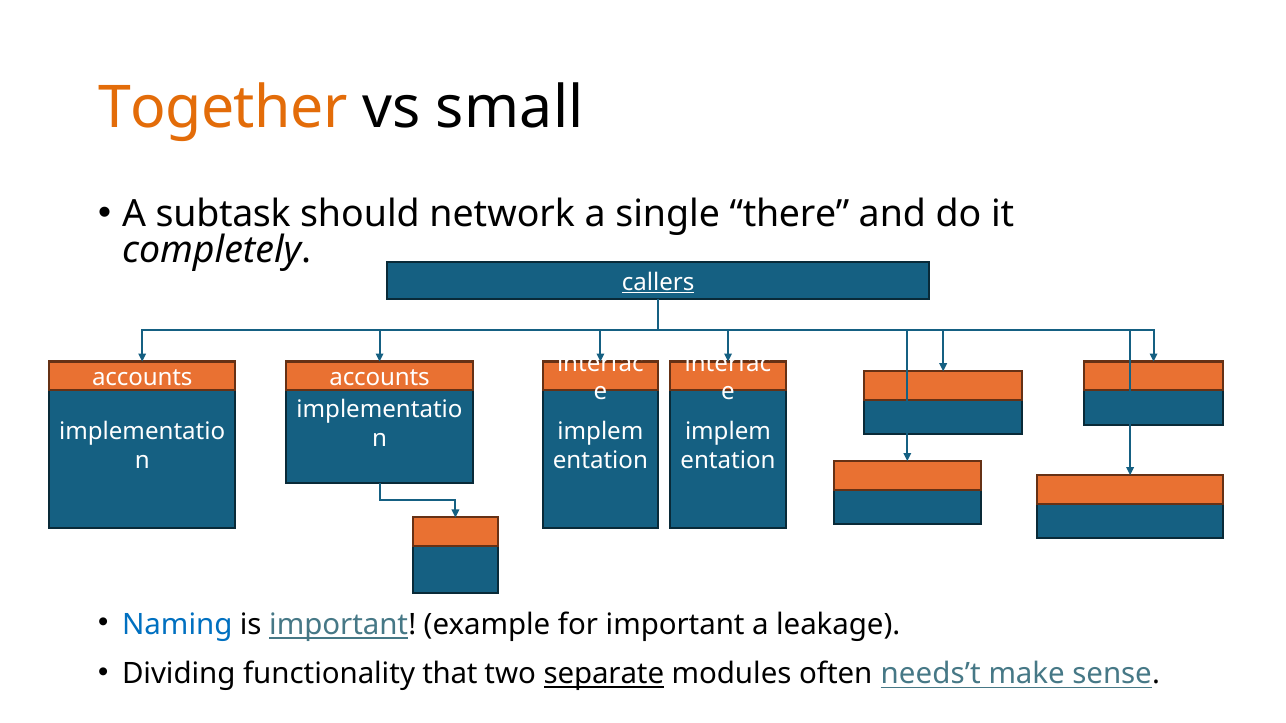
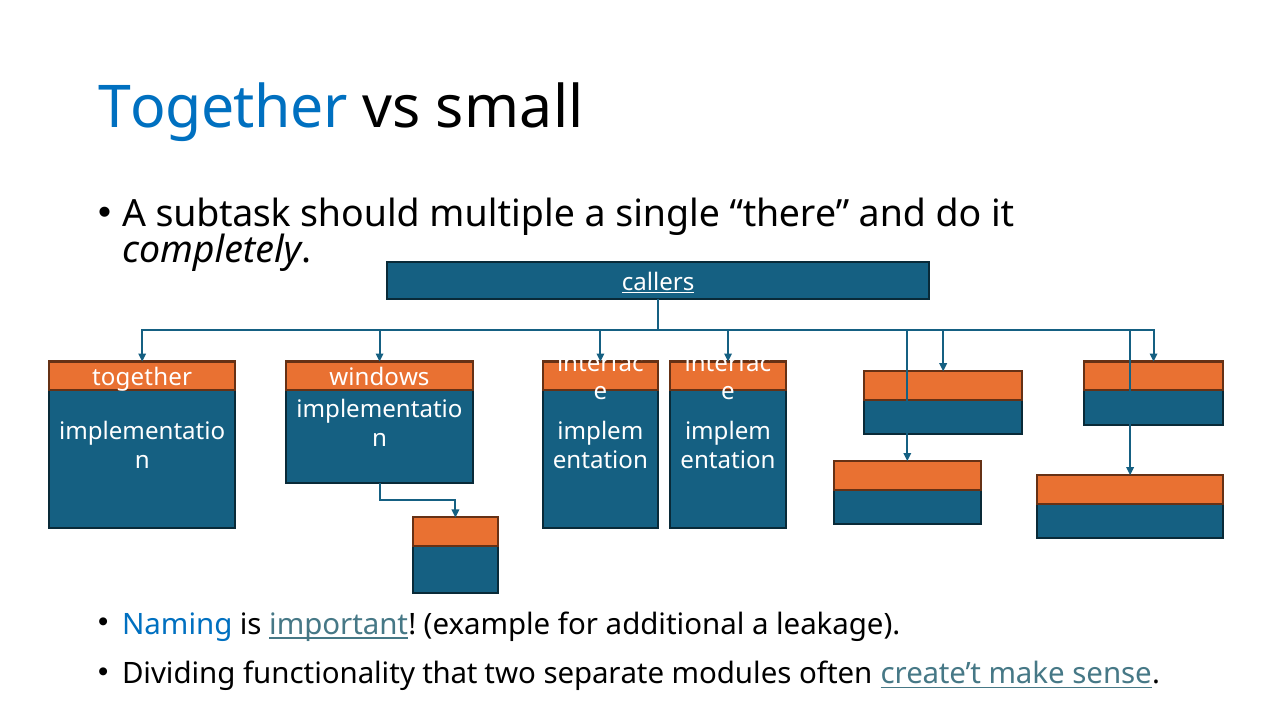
Together at (223, 108) colour: orange -> blue
network: network -> multiple
accounts at (142, 378): accounts -> together
accounts at (380, 378): accounts -> windows
for important: important -> additional
separate underline: present -> none
needs’t: needs’t -> create’t
